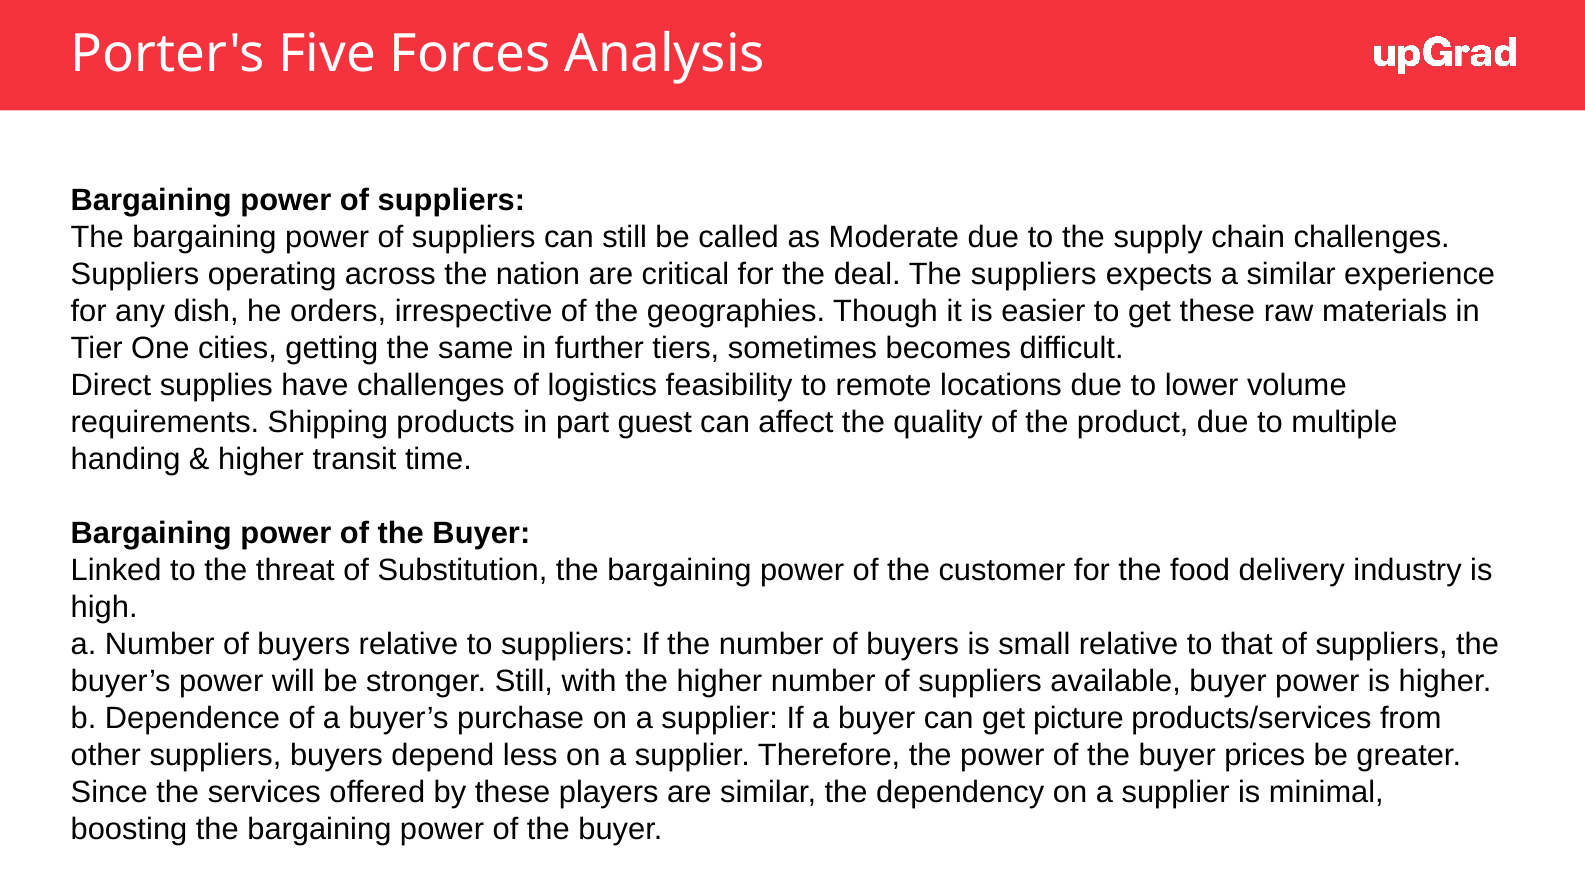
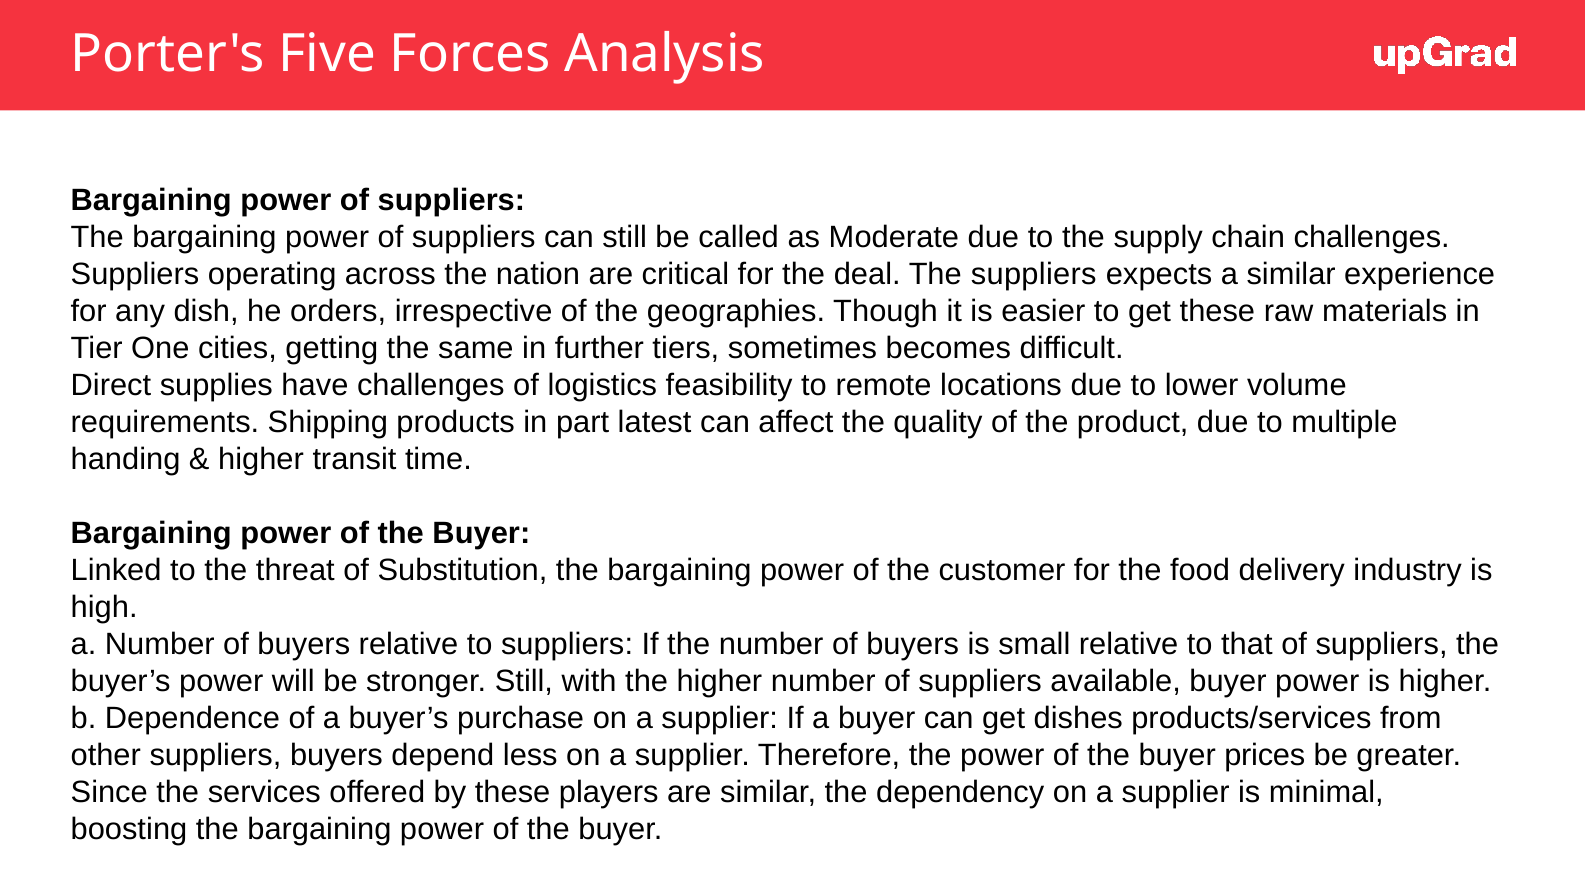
guest: guest -> latest
picture: picture -> dishes
